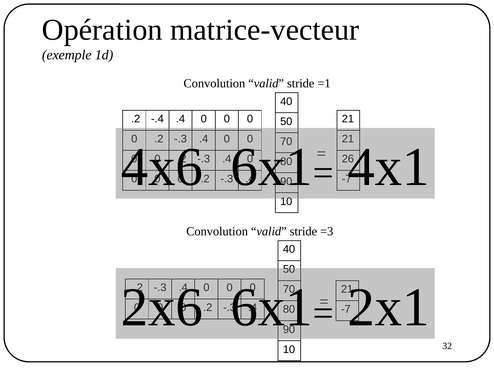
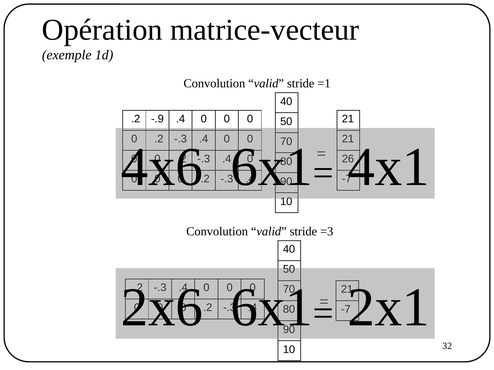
-.4: -.4 -> -.9
